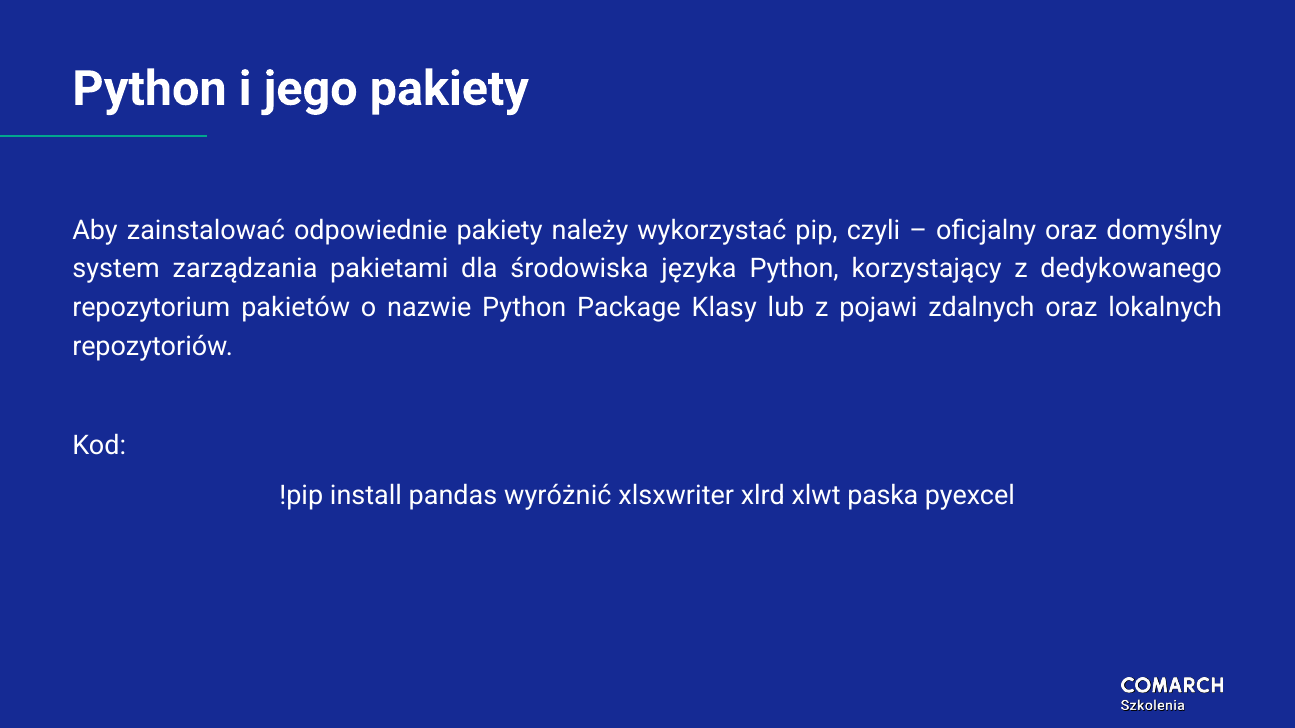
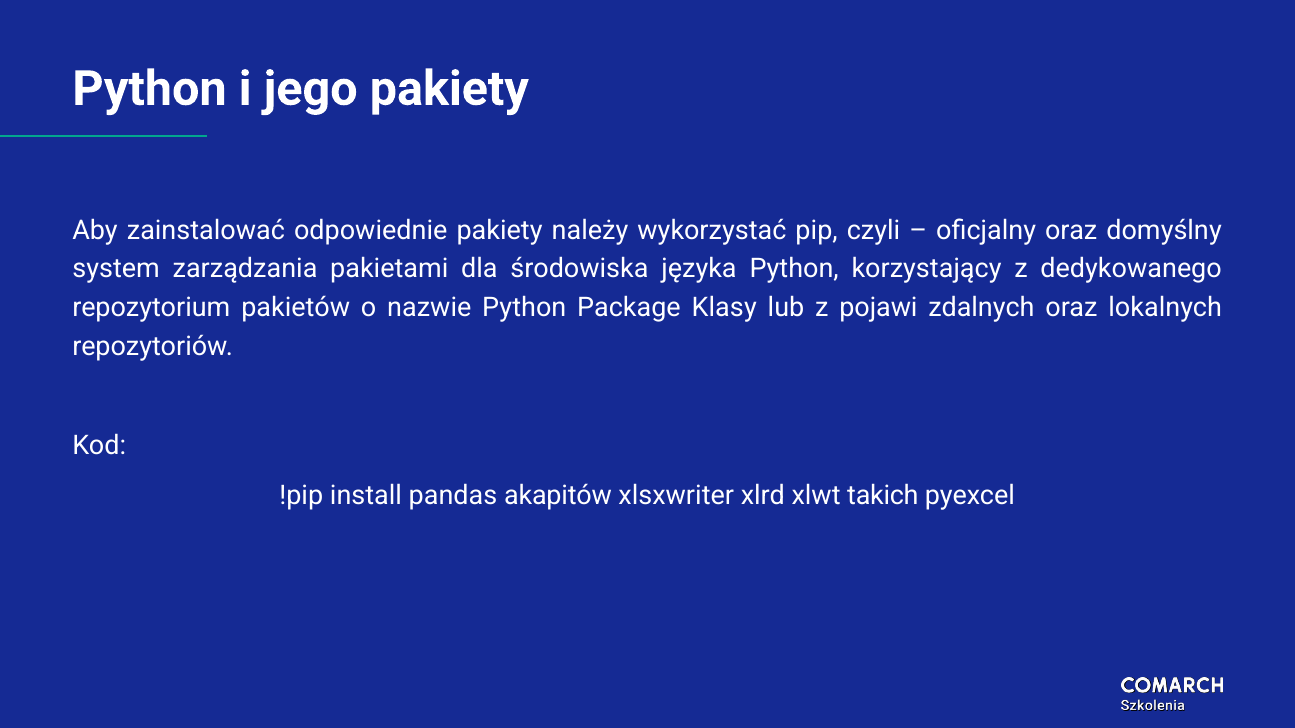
wyróżnić: wyróżnić -> akapitów
paska: paska -> takich
